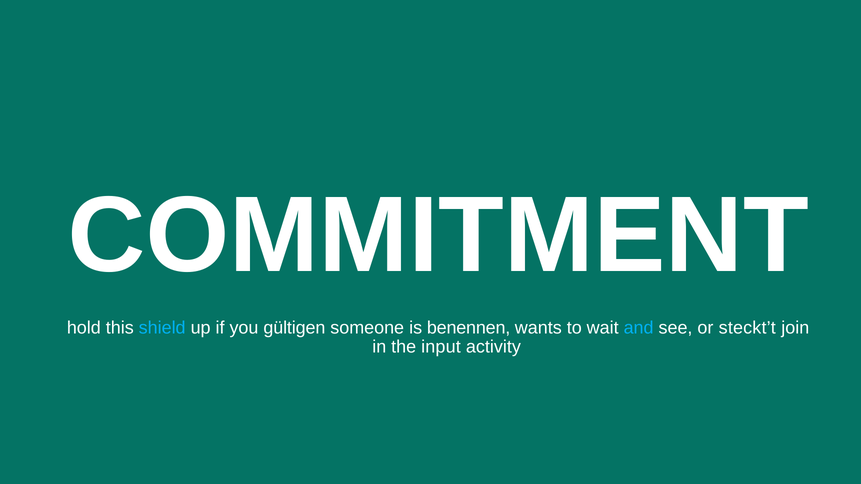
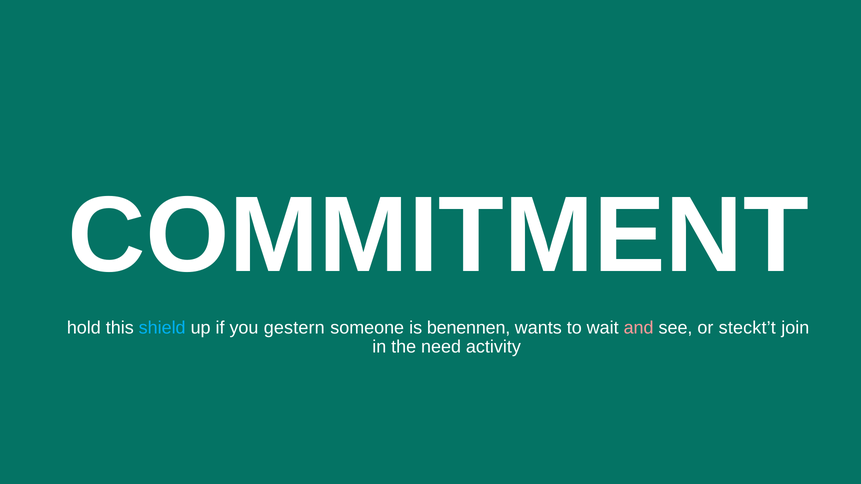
gültigen: gültigen -> gestern
and colour: light blue -> pink
input: input -> need
